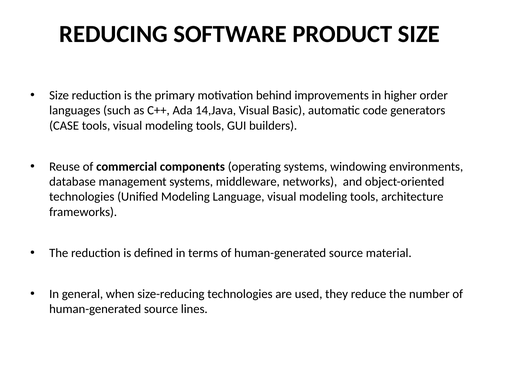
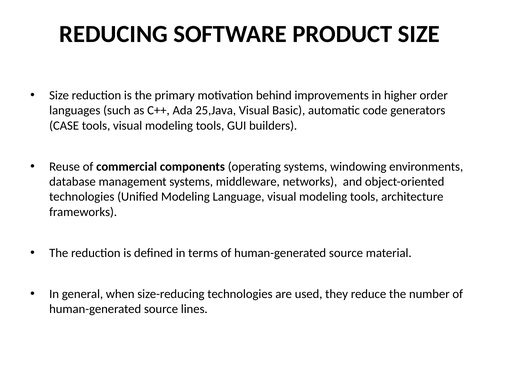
14,Java: 14,Java -> 25,Java
